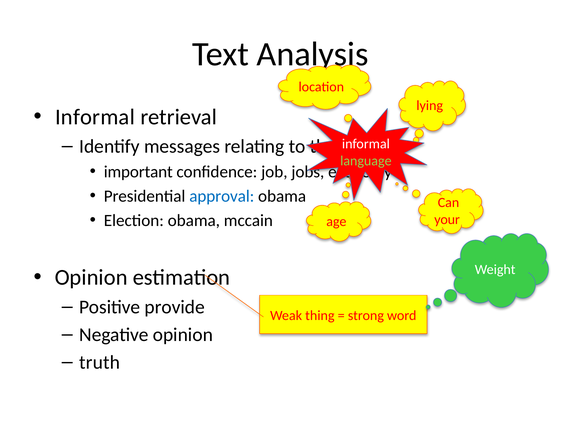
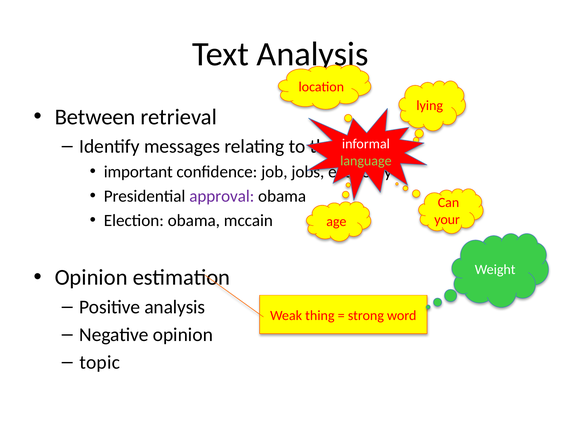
Informal at (95, 117): Informal -> Between
approval colour: blue -> purple
Positive provide: provide -> analysis
truth at (100, 362): truth -> topic
